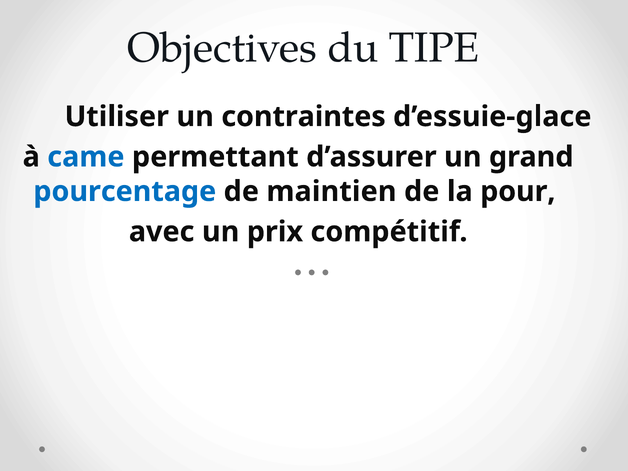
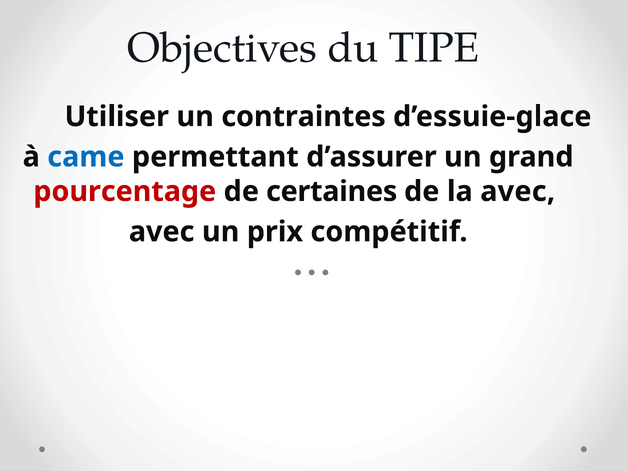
pourcentage colour: blue -> red
maintien: maintien -> certaines
la pour: pour -> avec
